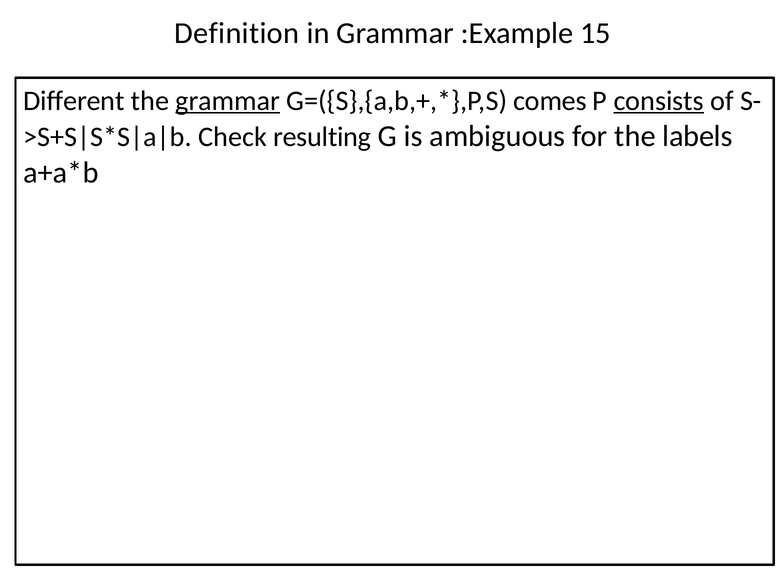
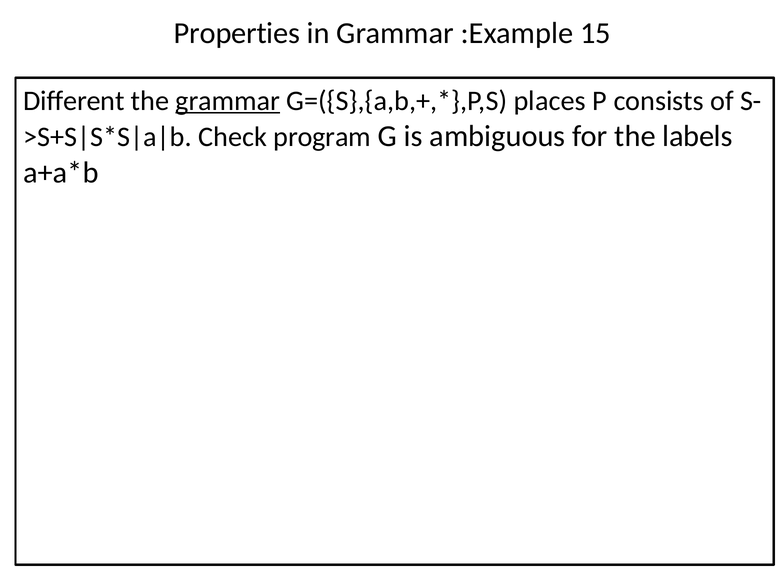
Definition: Definition -> Properties
comes: comes -> places
consists underline: present -> none
resulting: resulting -> program
